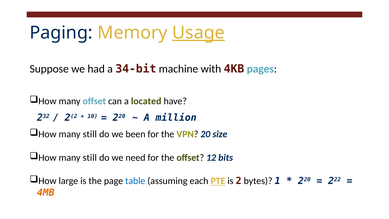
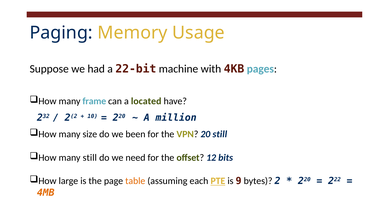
Usage underline: present -> none
34-bit: 34-bit -> 22-bit
many offset: offset -> frame
still at (90, 134): still -> size
20 size: size -> still
table colour: blue -> orange
2: 2 -> 9
1: 1 -> 2
